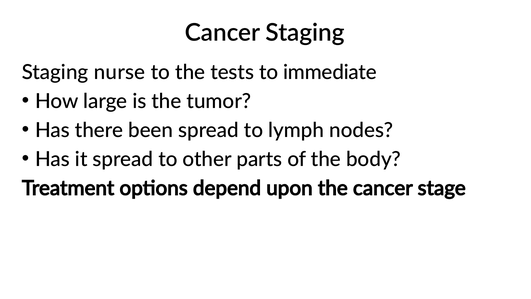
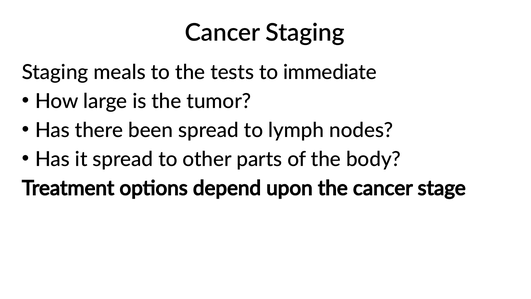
nurse: nurse -> meals
